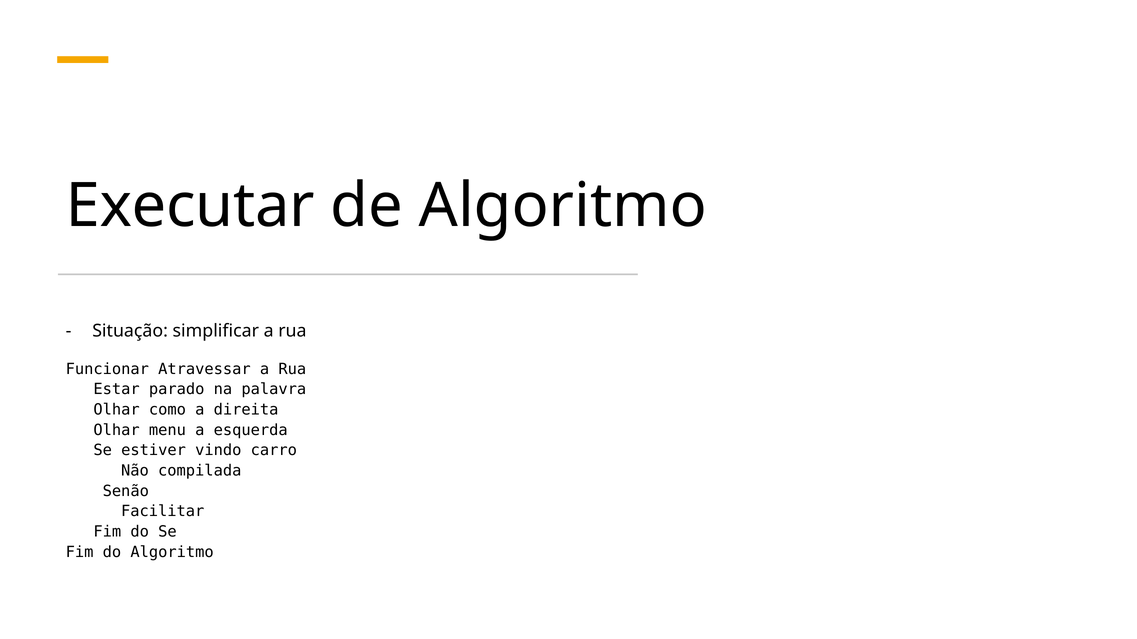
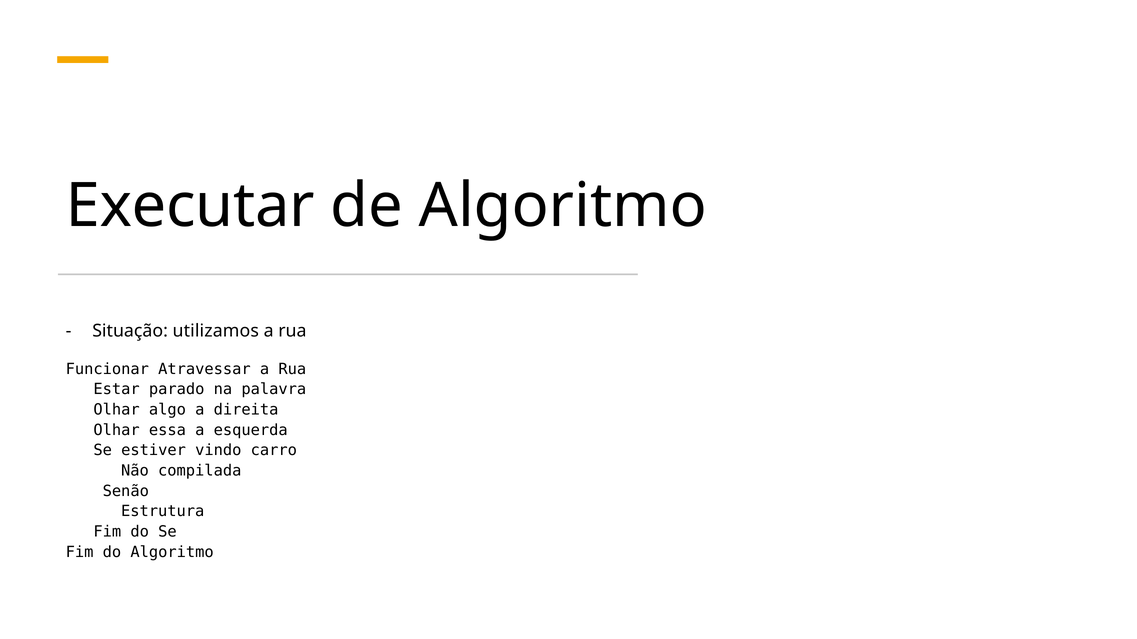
simplificar: simplificar -> utilizamos
como: como -> algo
menu: menu -> essa
Facilitar: Facilitar -> Estrutura
